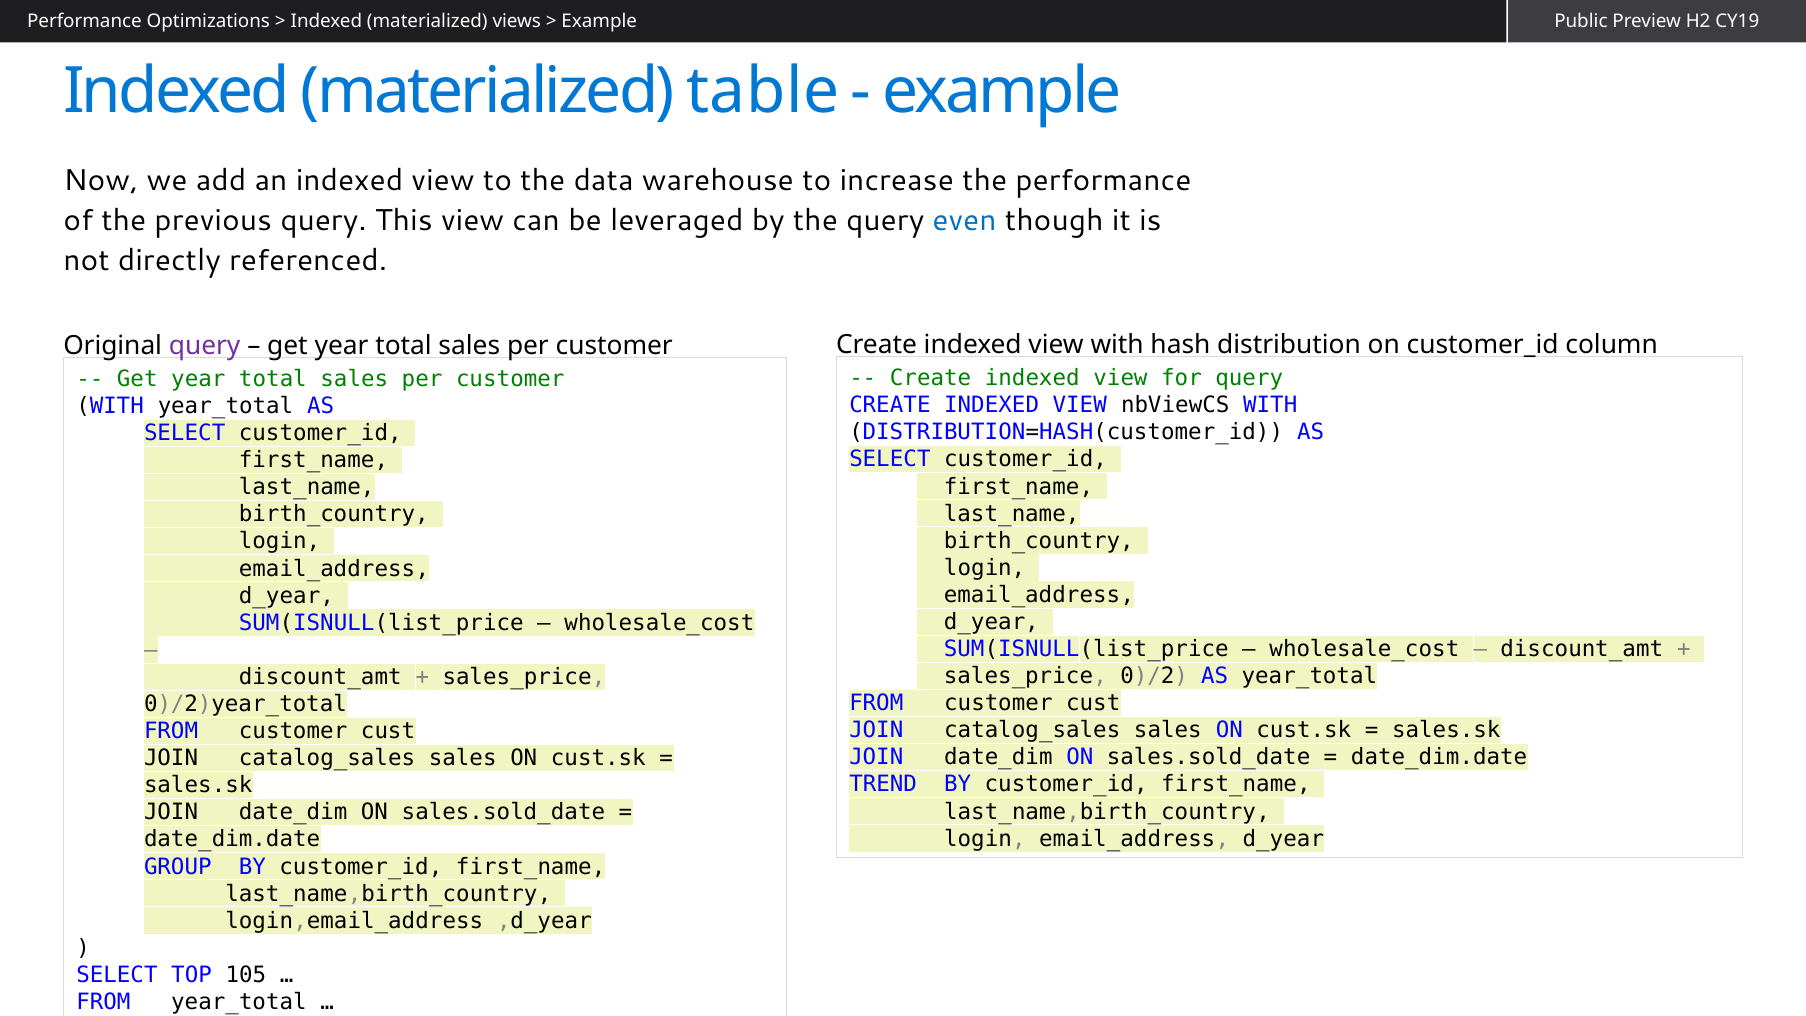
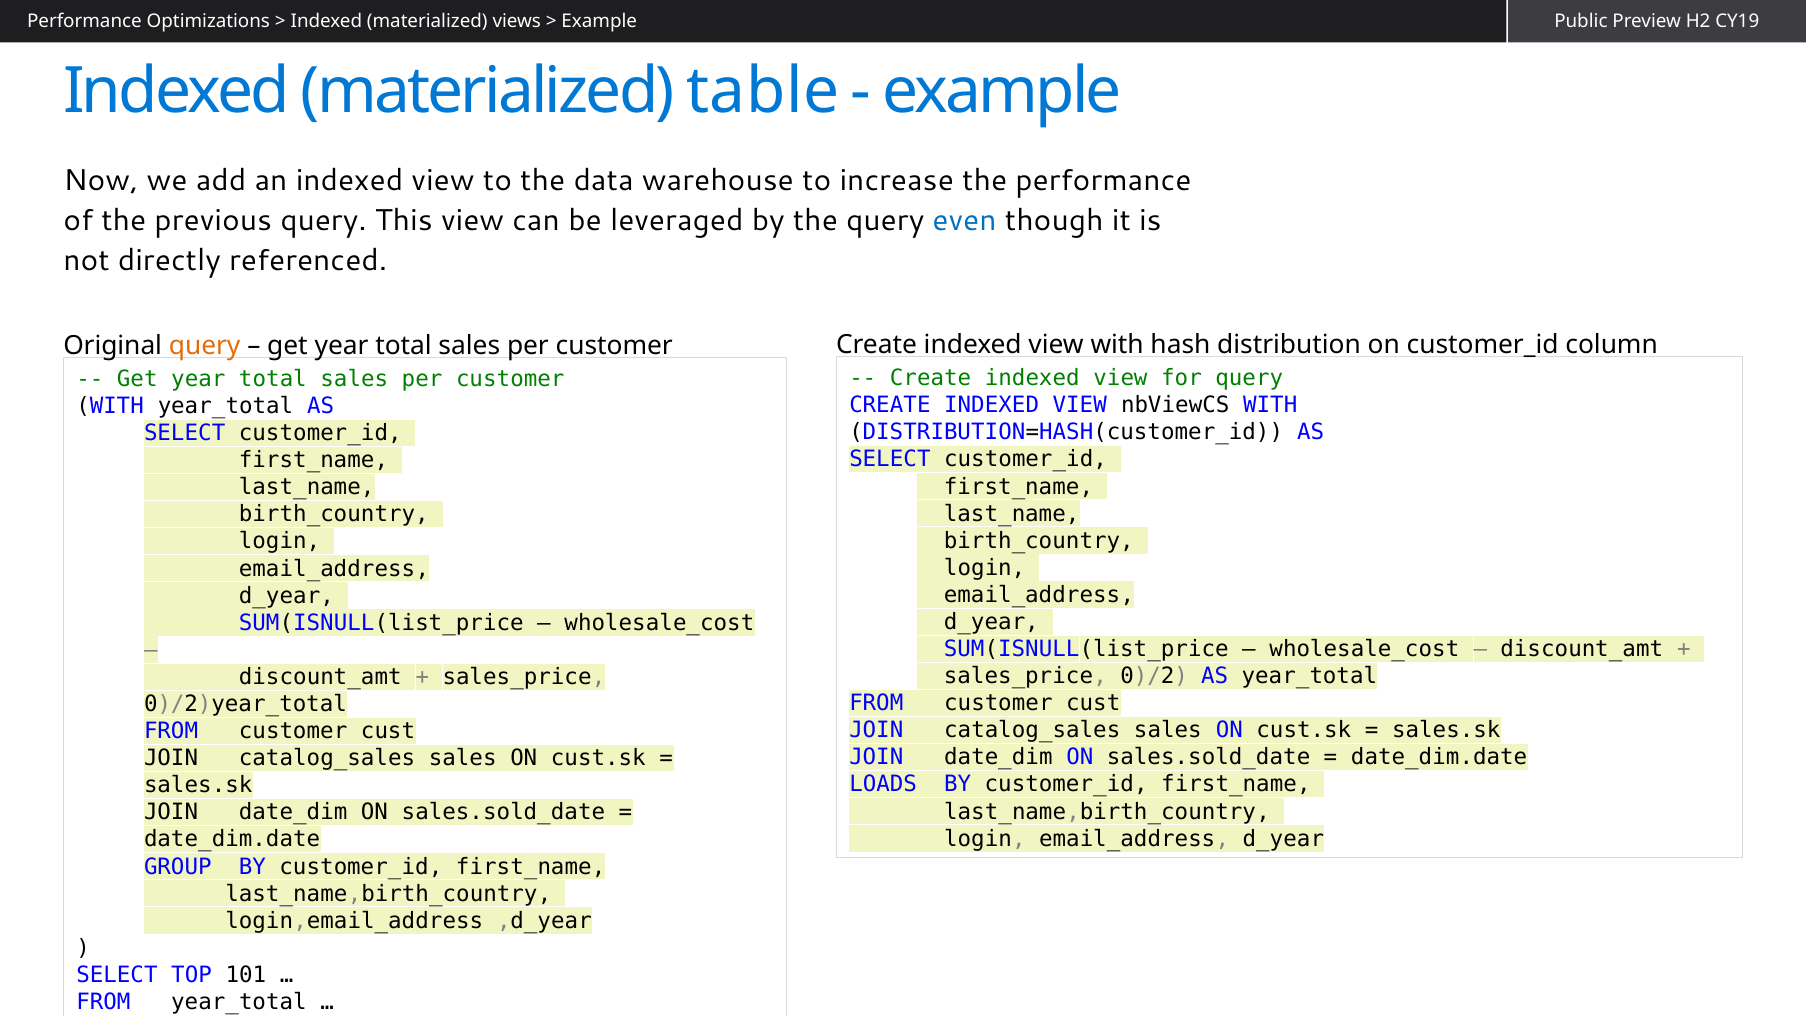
query at (205, 345) colour: purple -> orange
TREND: TREND -> LOADS
105: 105 -> 101
